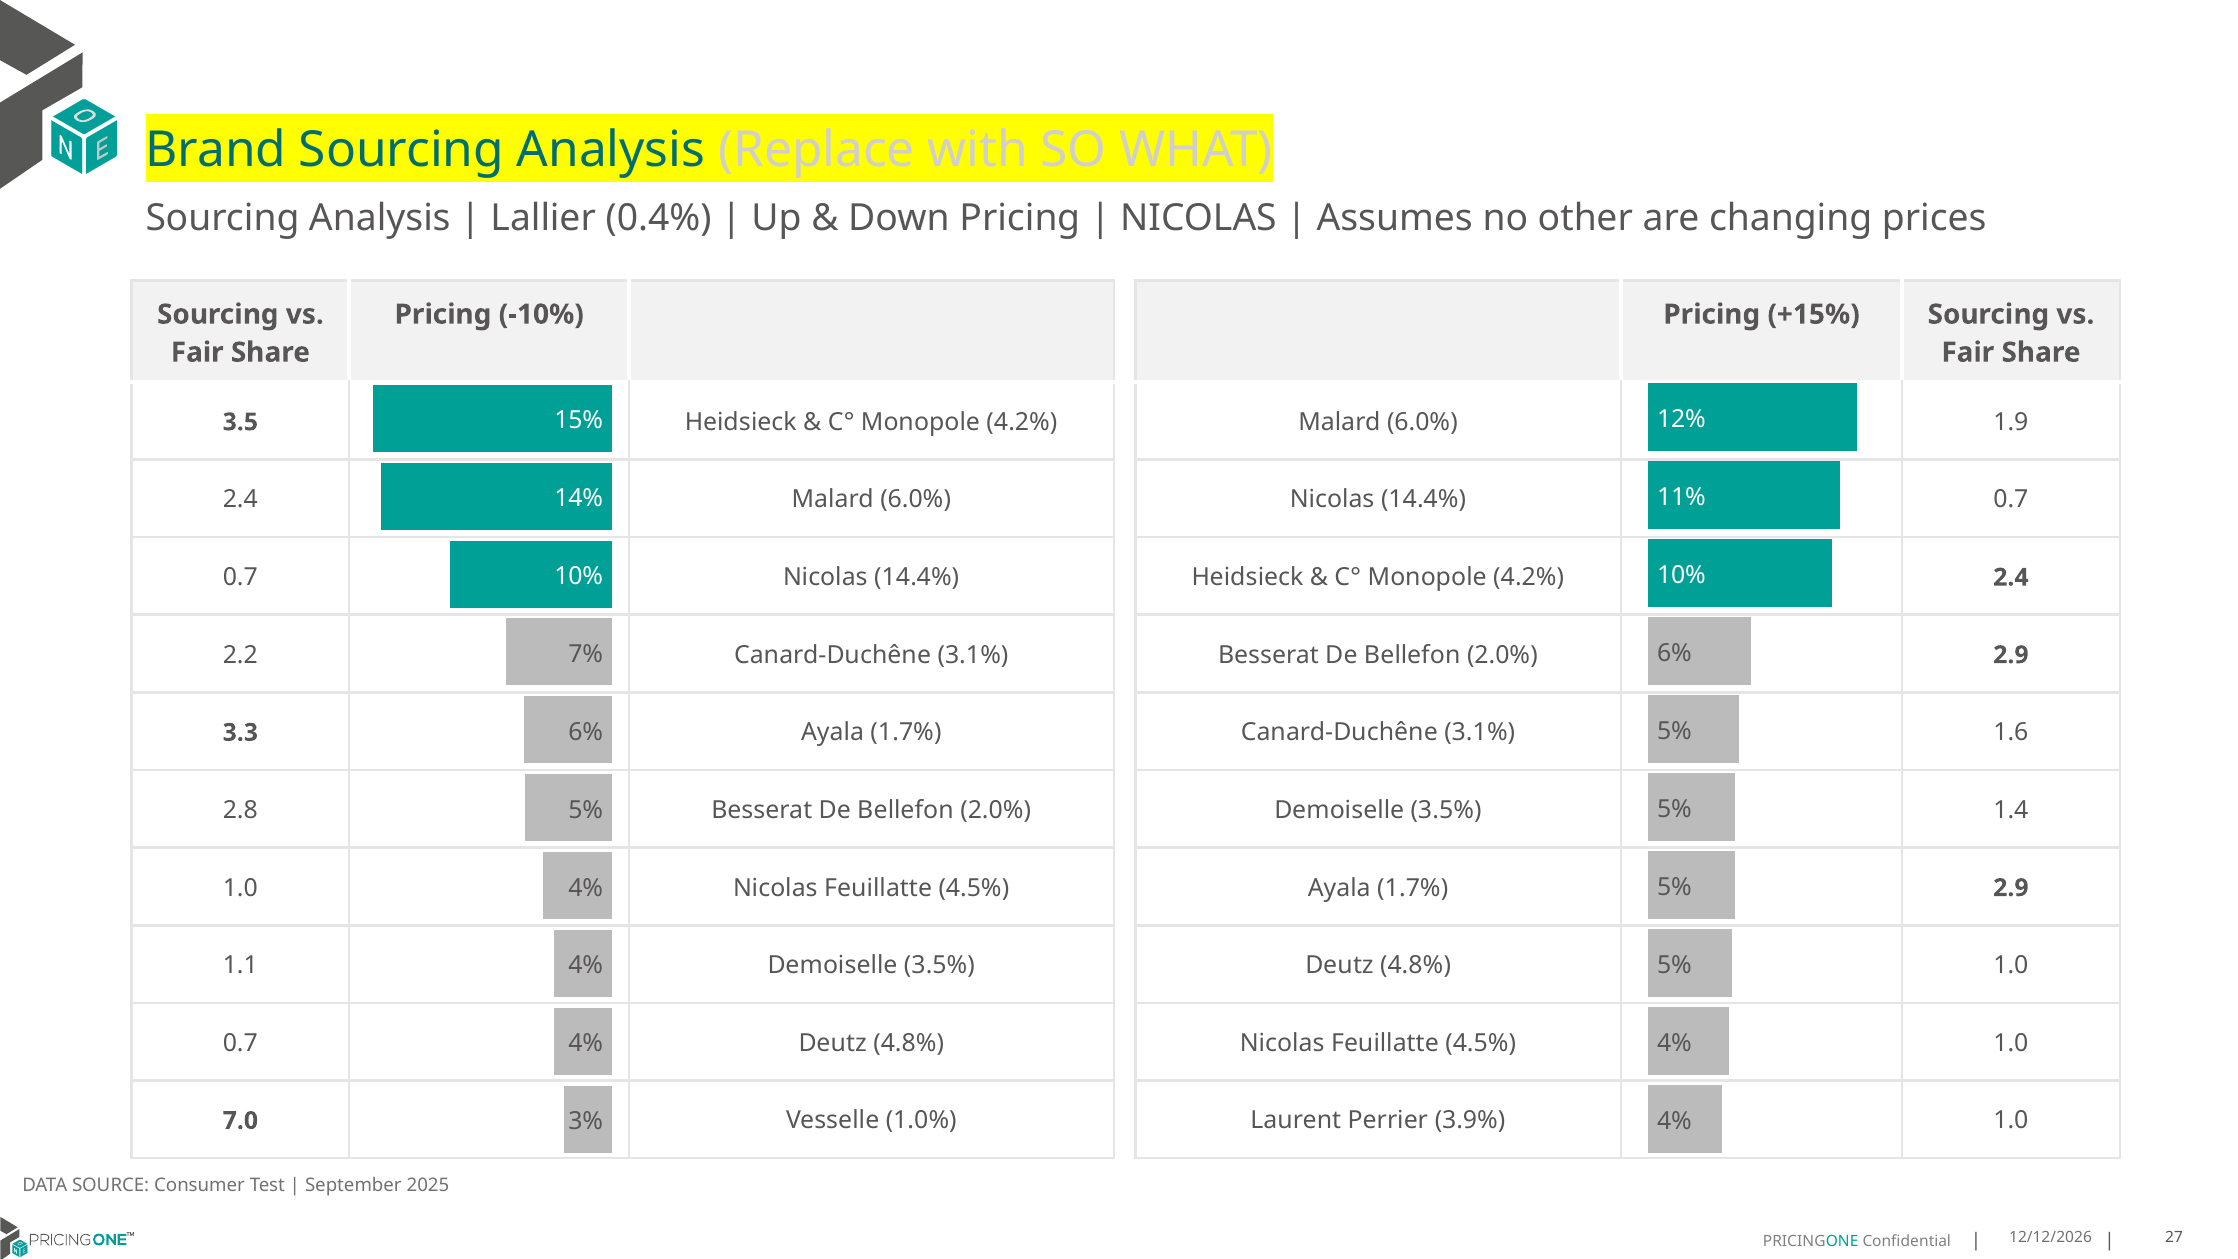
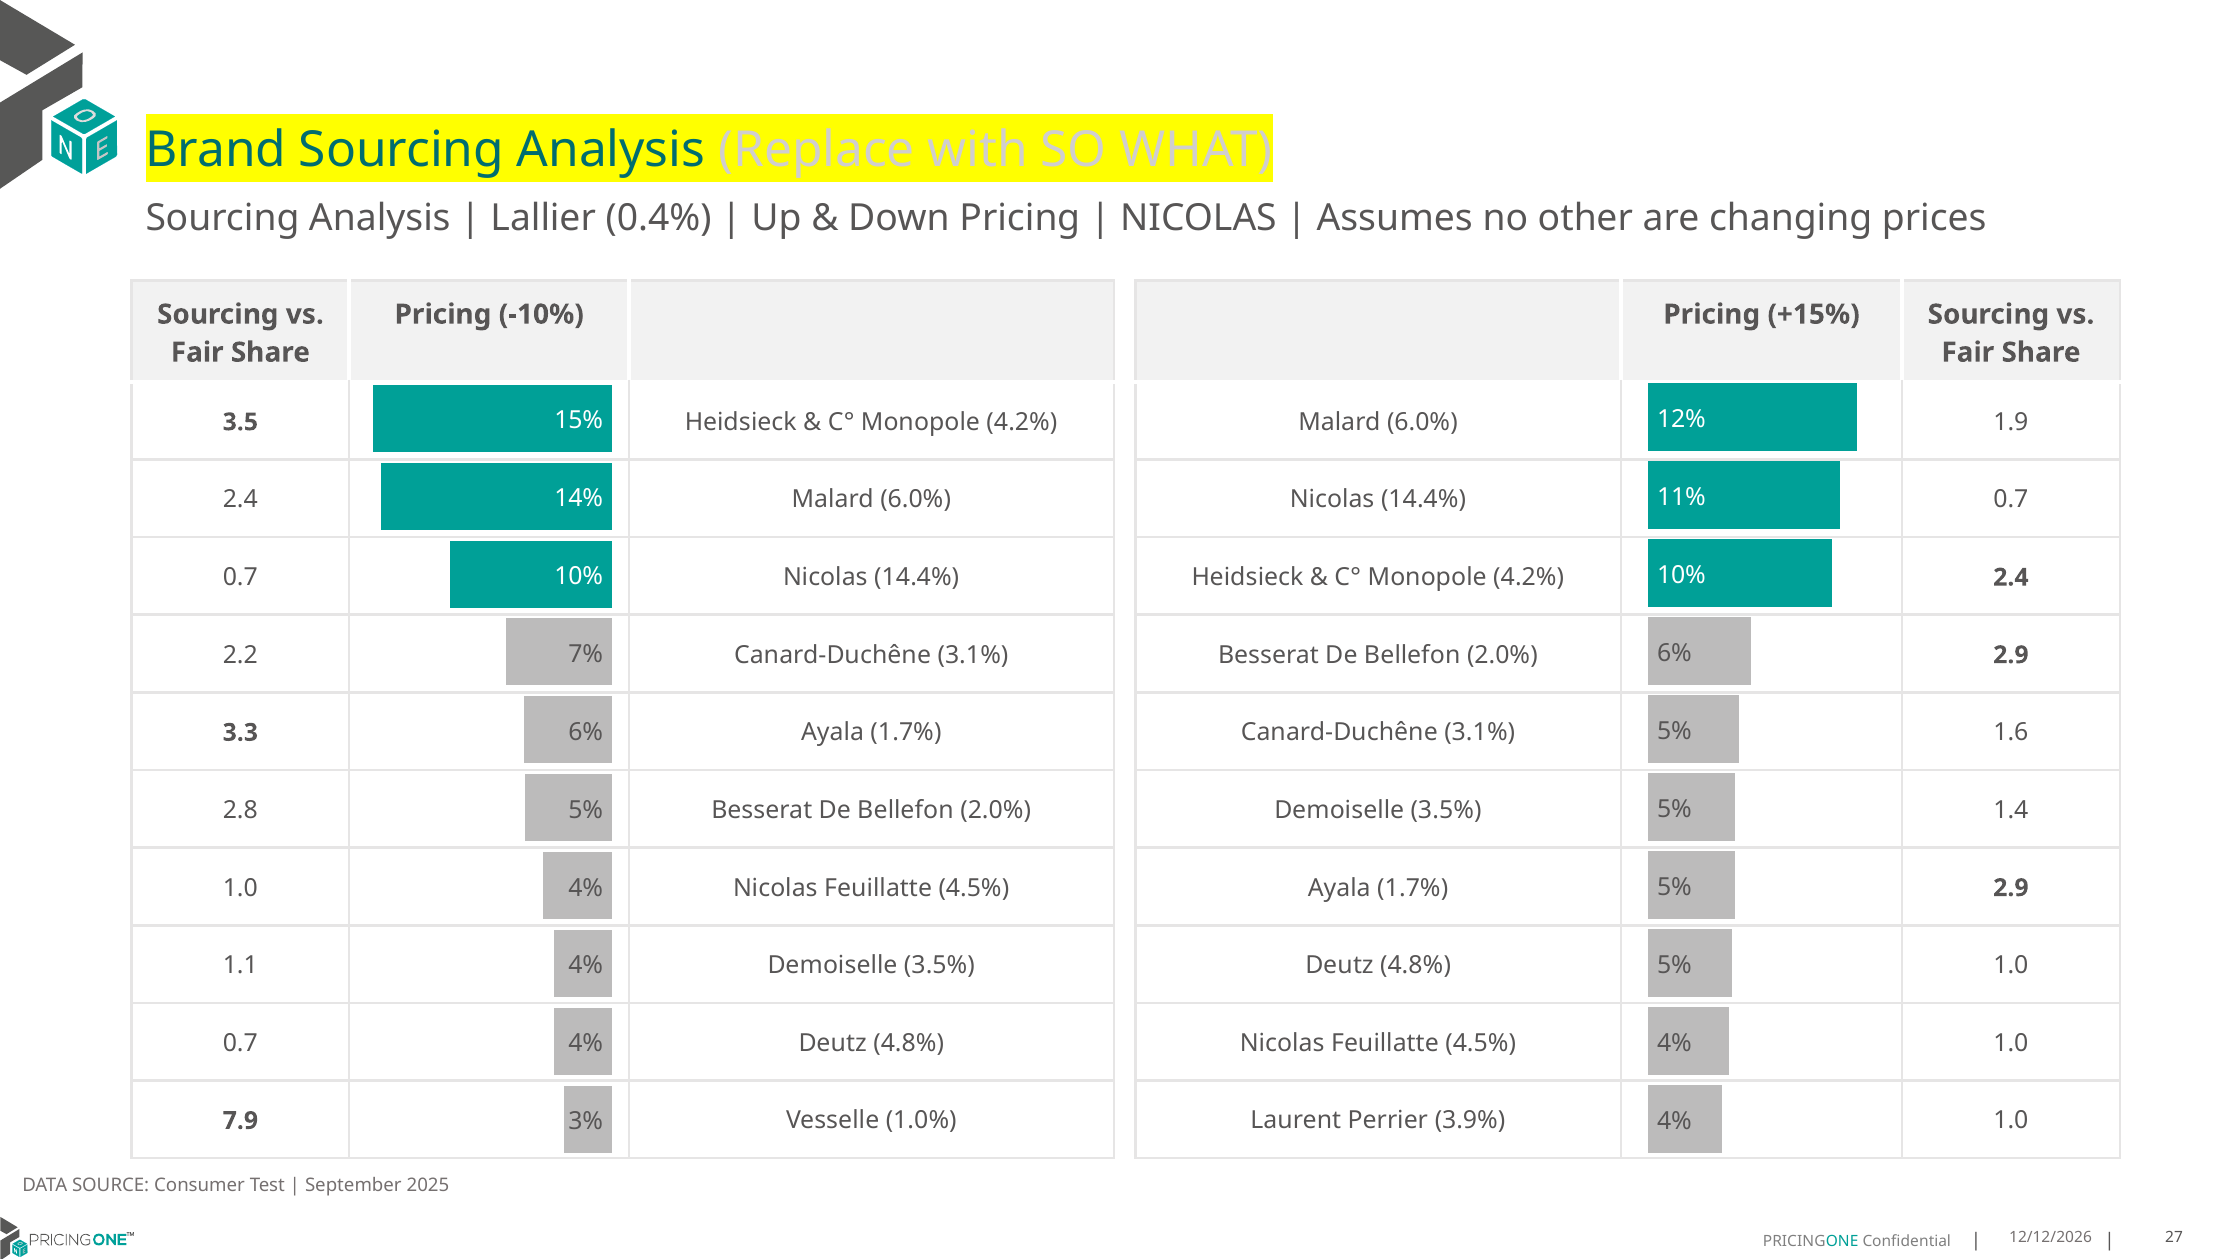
7.0: 7.0 -> 7.9
